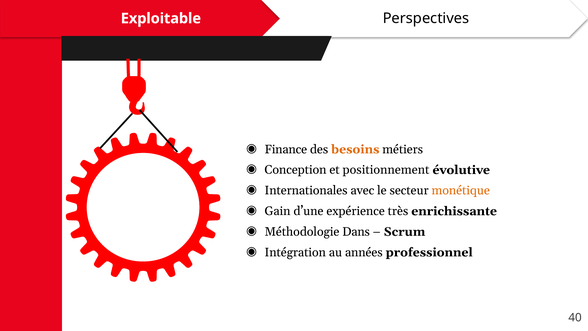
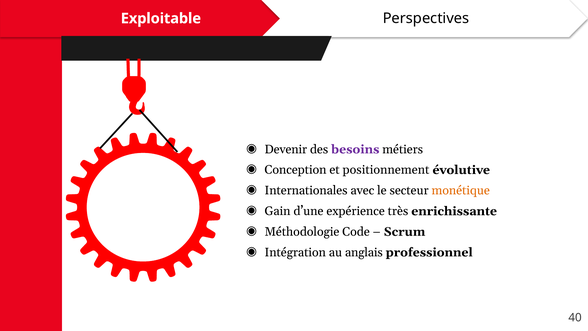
Finance: Finance -> Devenir
besoins colour: orange -> purple
Dans: Dans -> Code
années: années -> anglais
